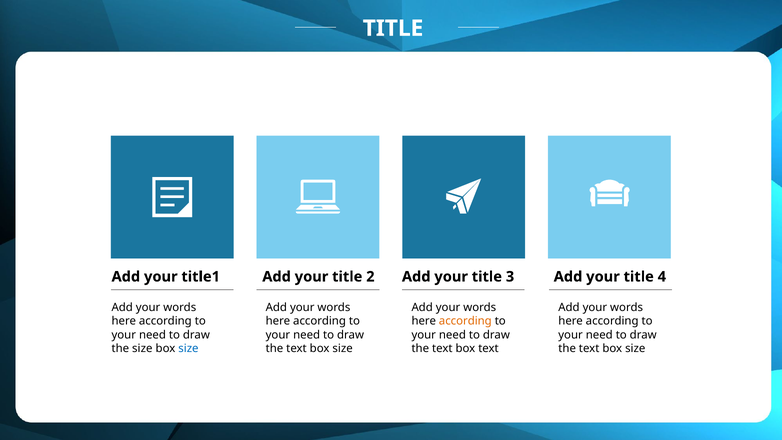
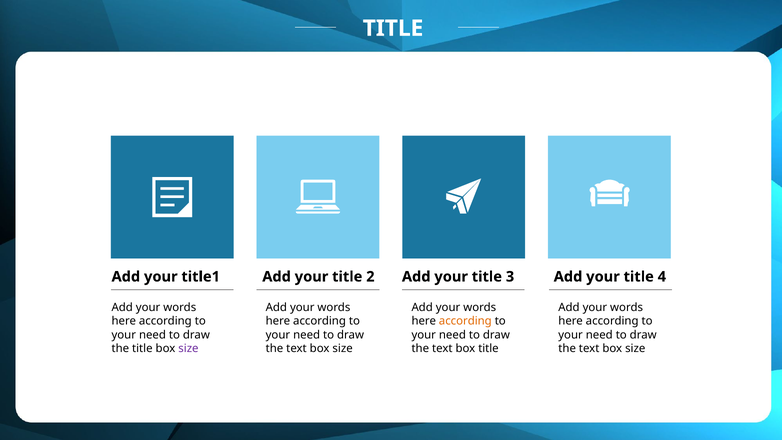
the size: size -> title
size at (188, 348) colour: blue -> purple
box text: text -> title
